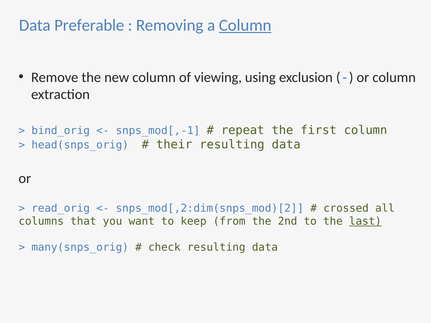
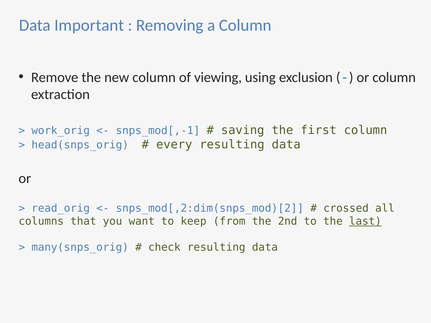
Preferable: Preferable -> Important
Column at (245, 25) underline: present -> none
bind_orig: bind_orig -> work_orig
repeat: repeat -> saving
their: their -> every
